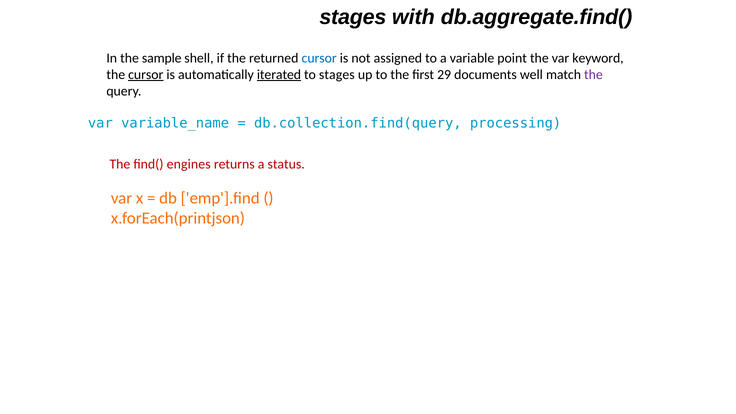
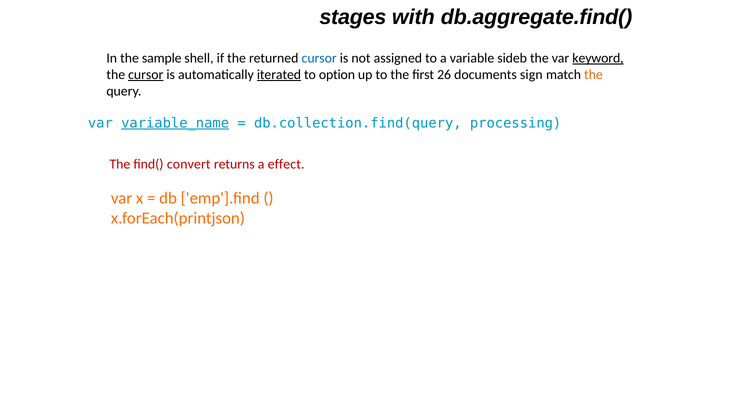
point: point -> sideb
keyword underline: none -> present
to stages: stages -> option
29: 29 -> 26
well: well -> sign
the at (593, 75) colour: purple -> orange
variable_name underline: none -> present
engines: engines -> convert
status: status -> effect
